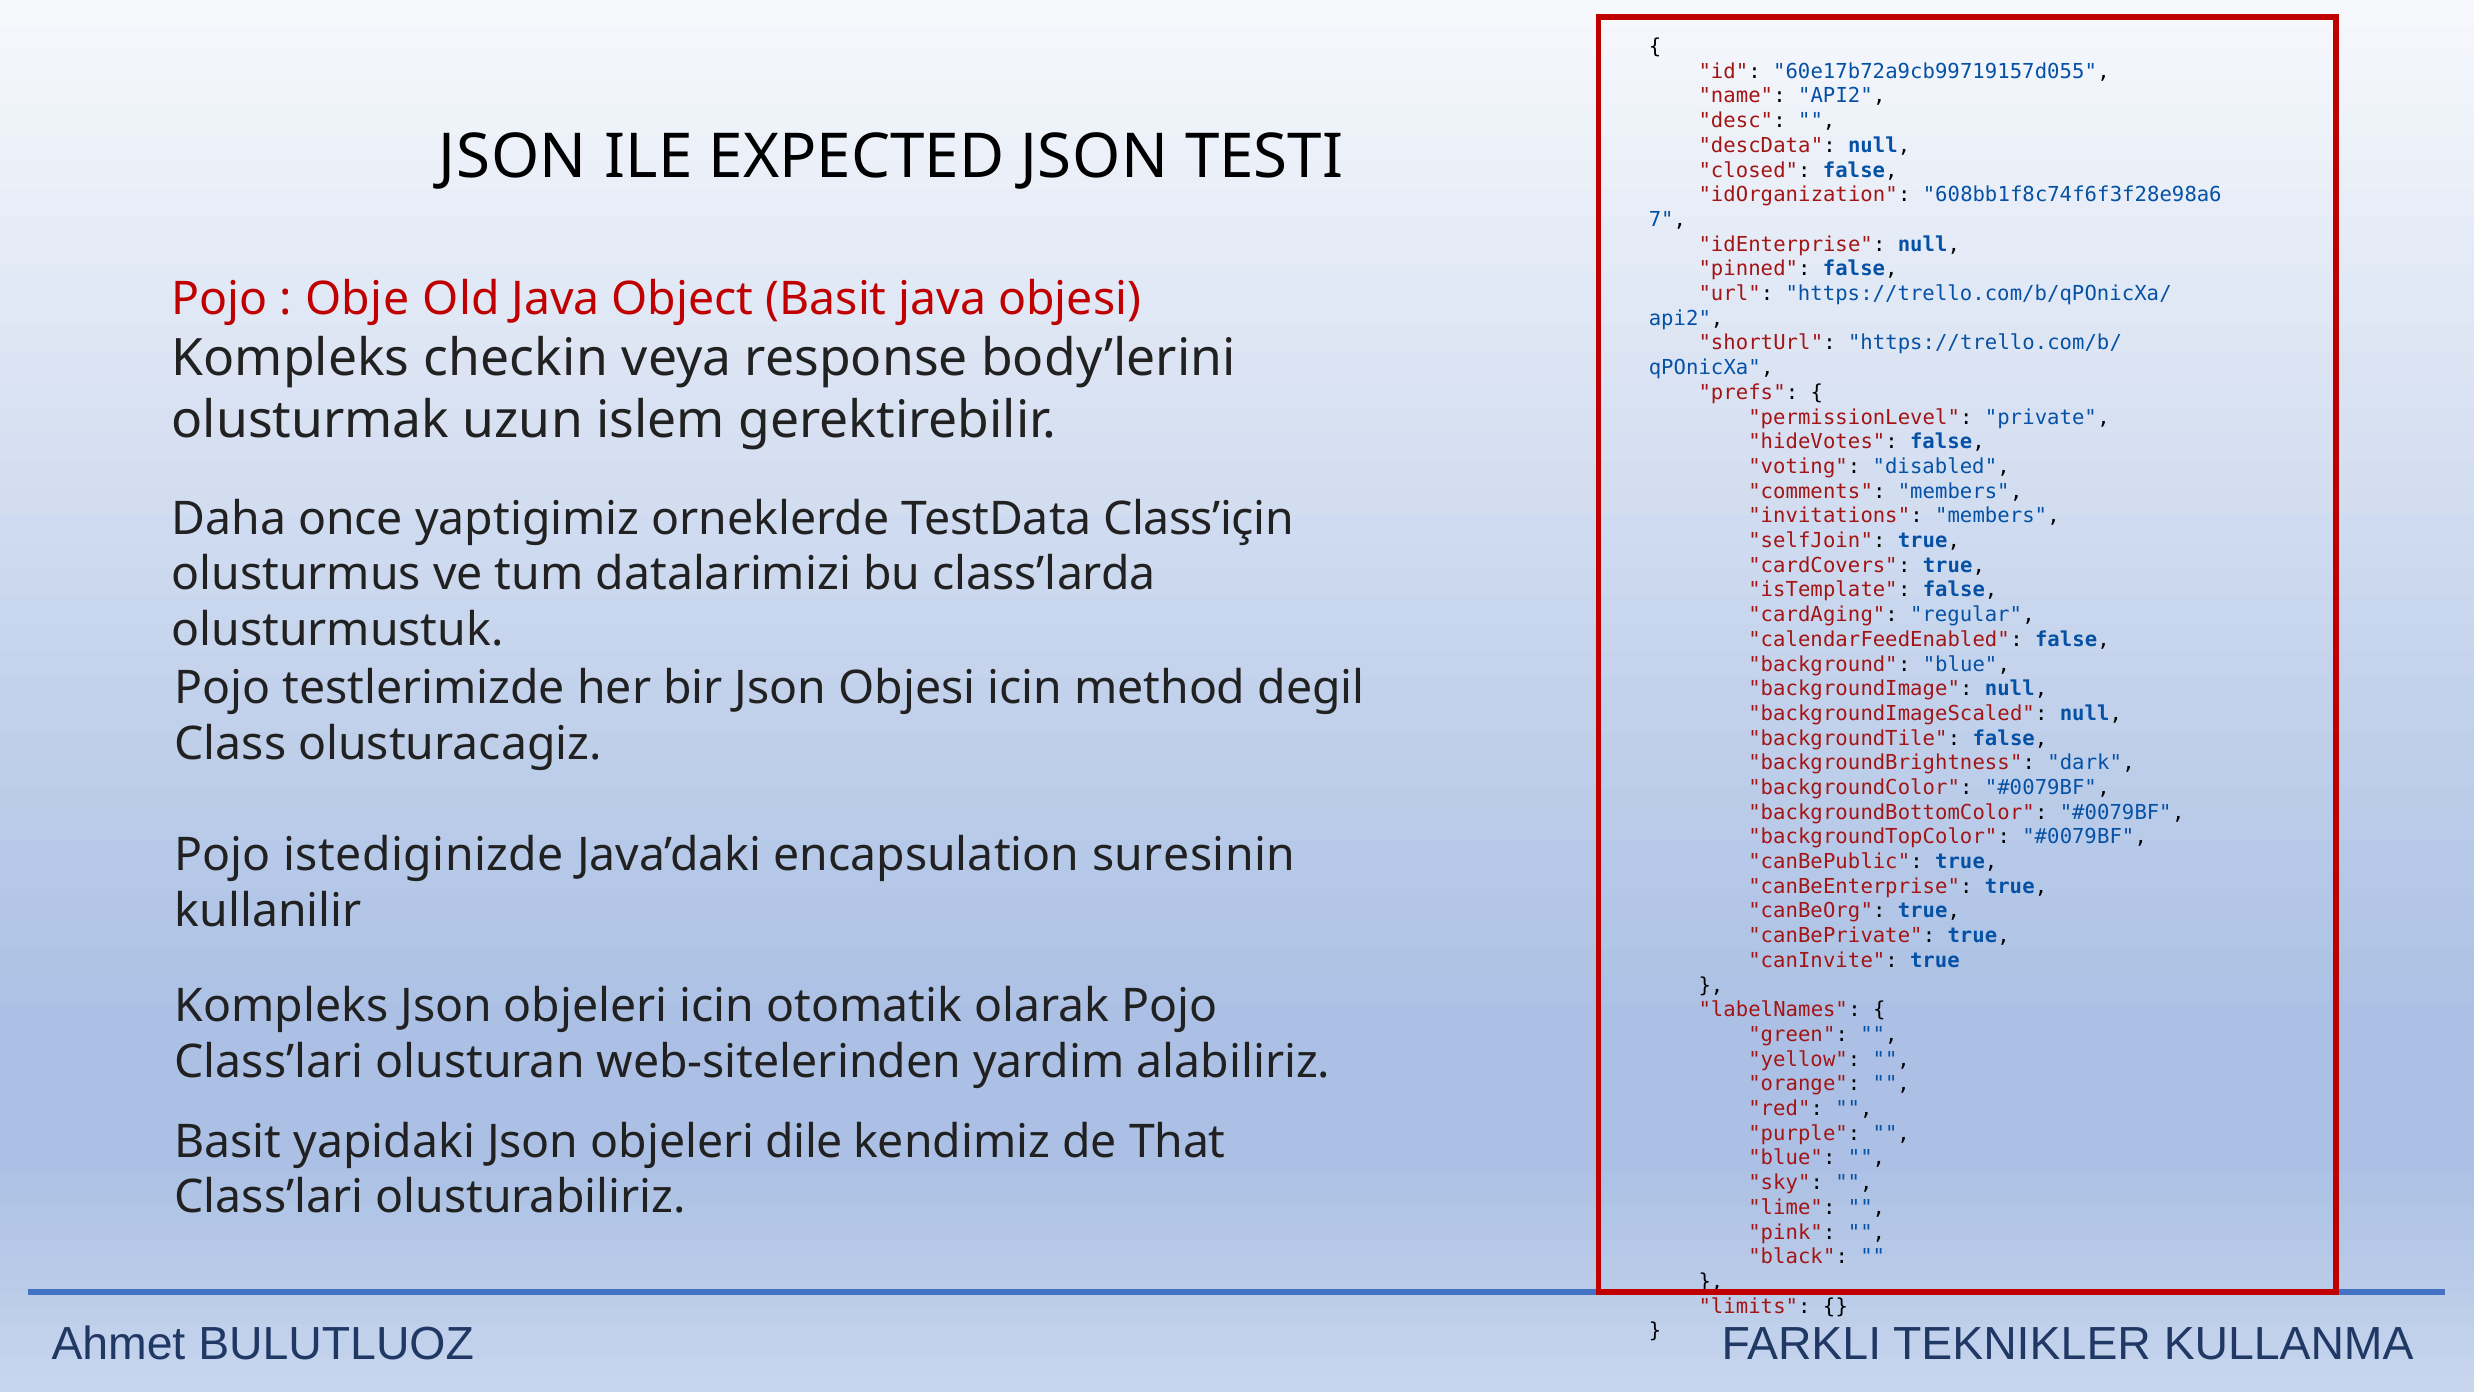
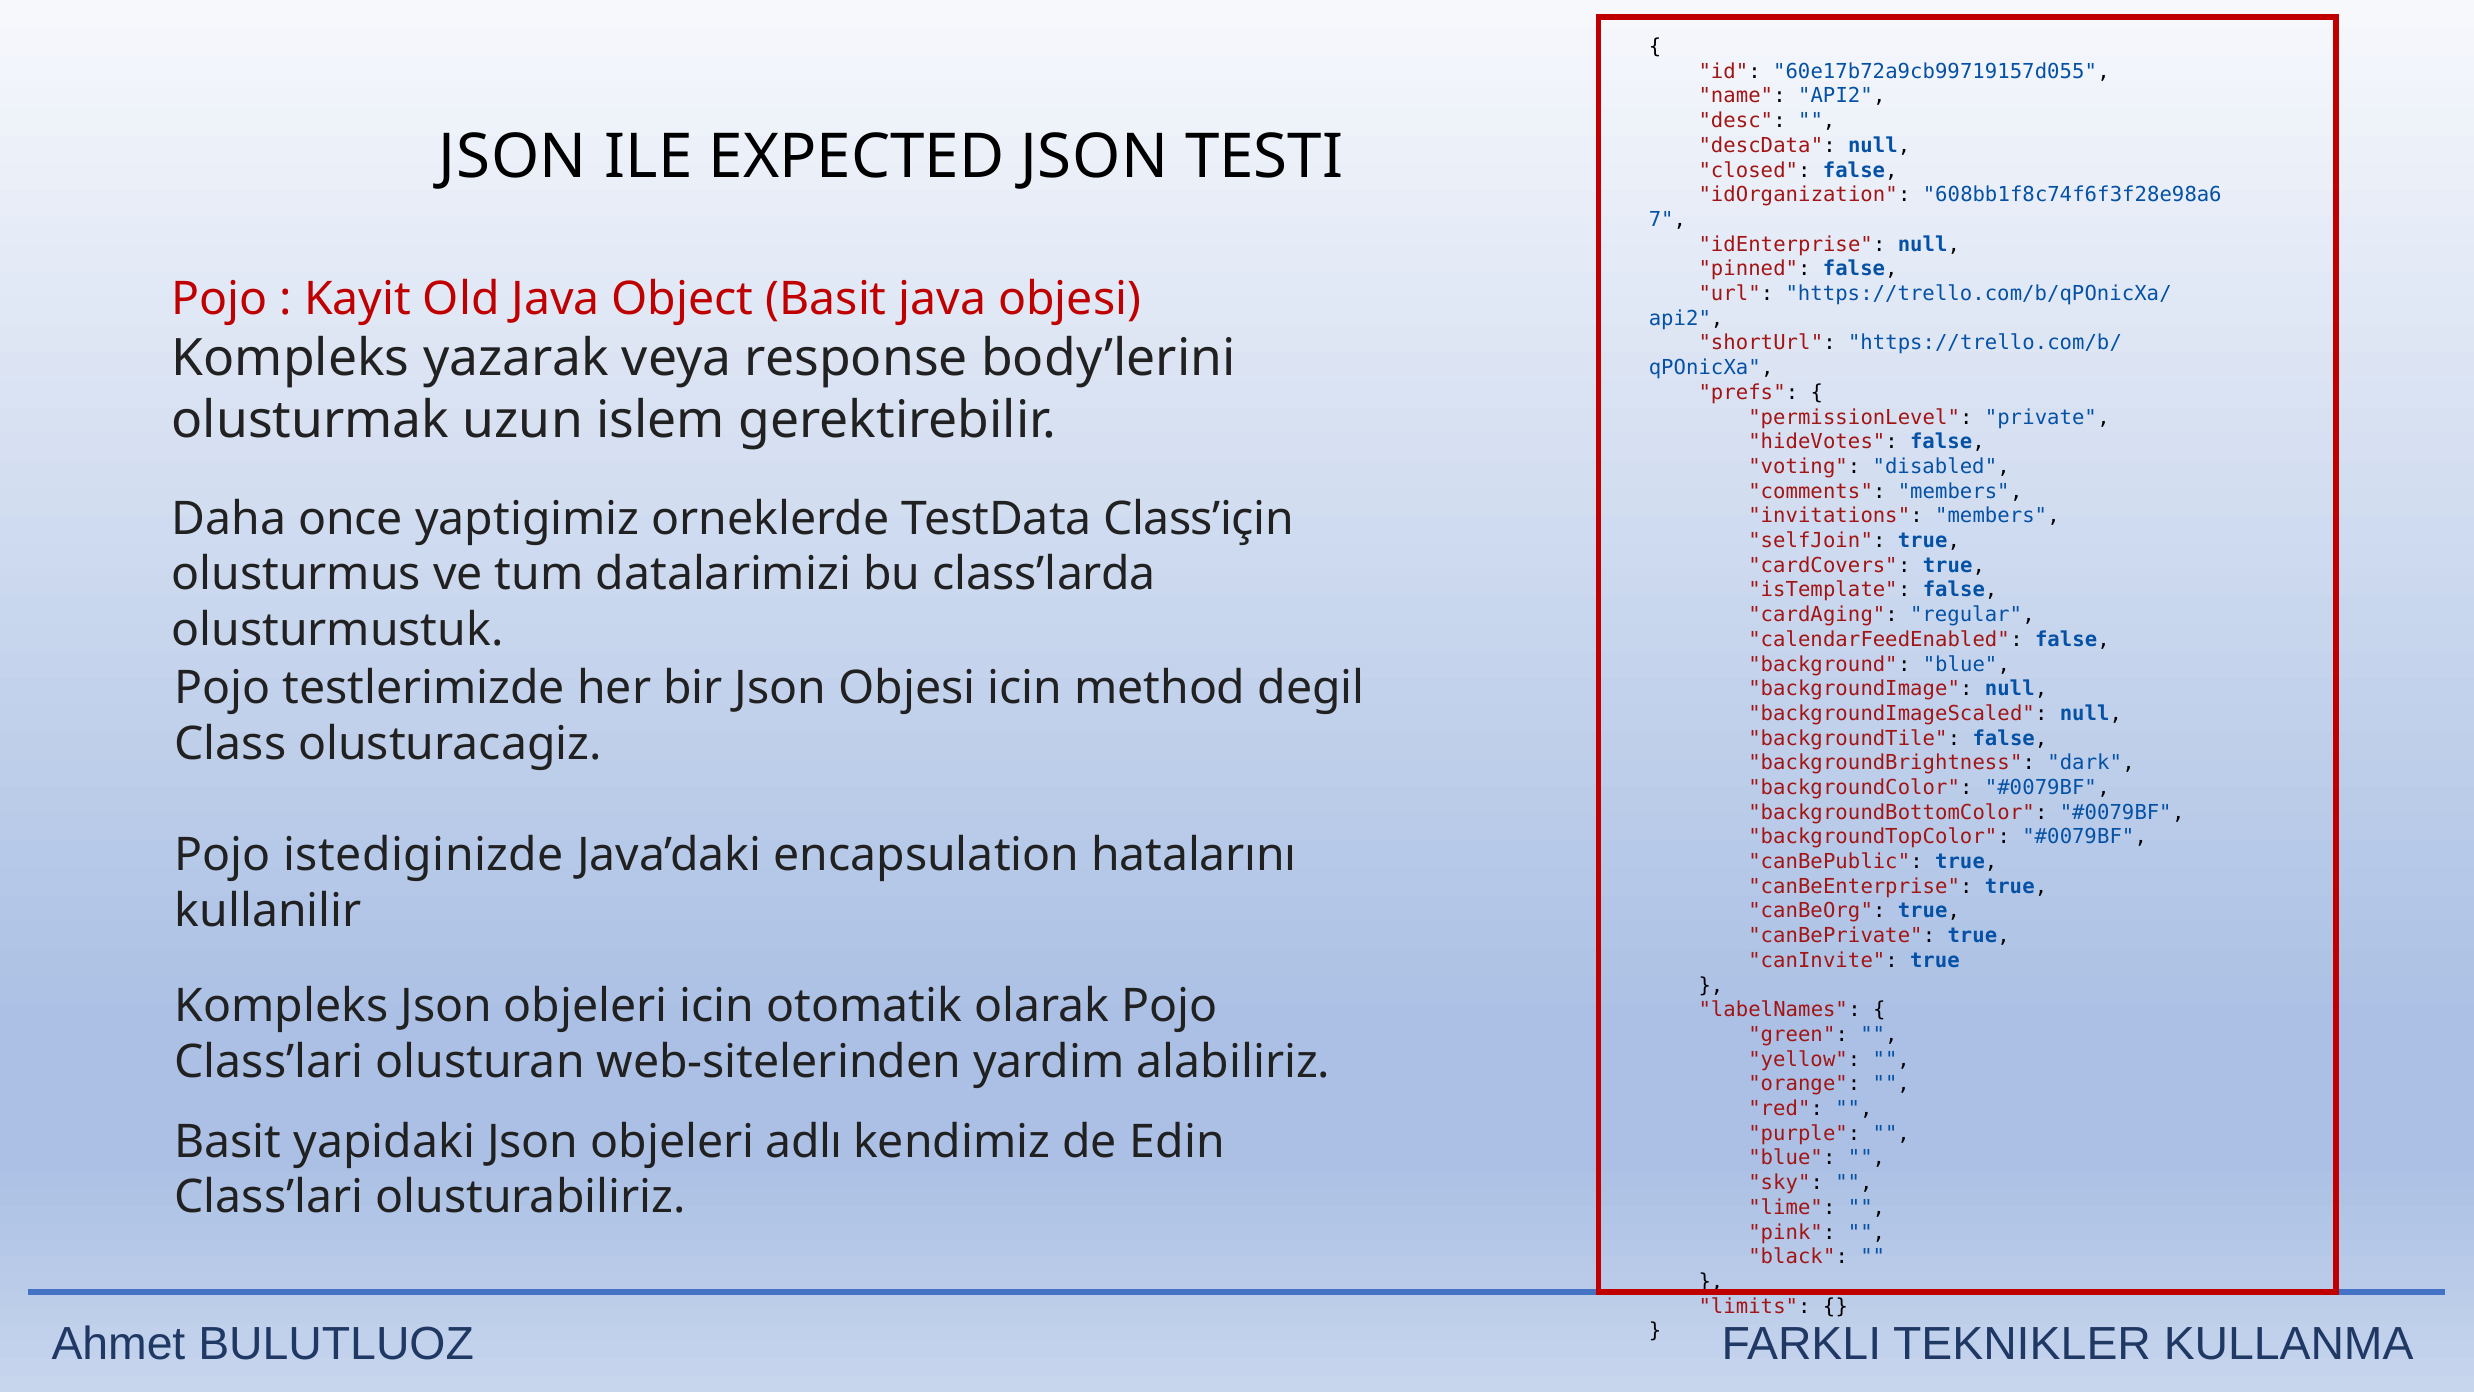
Obje: Obje -> Kayit
checkin: checkin -> yazarak
suresinin: suresinin -> hatalarını
dile: dile -> adlı
That: That -> Edin
